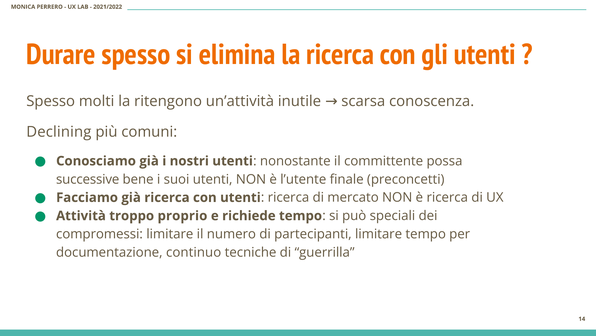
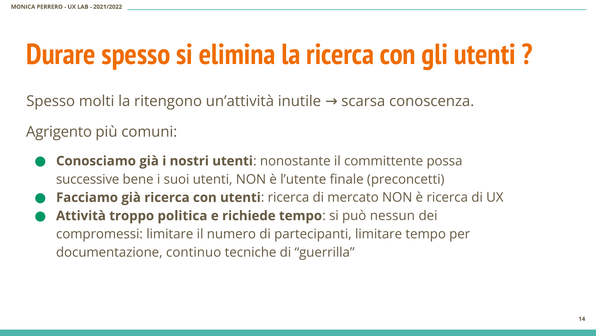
Declining: Declining -> Agrigento
proprio: proprio -> politica
speciali: speciali -> nessun
